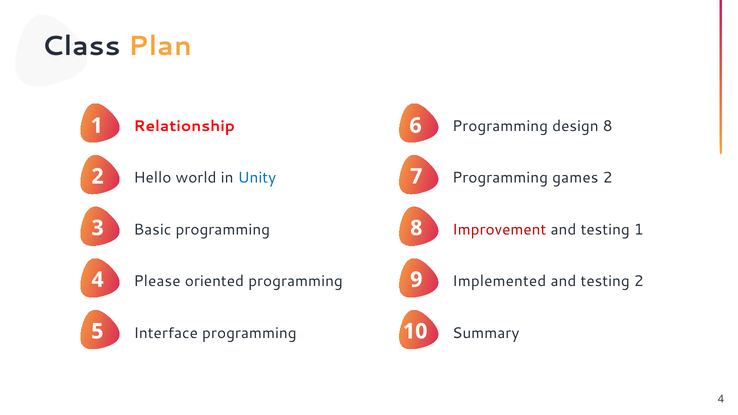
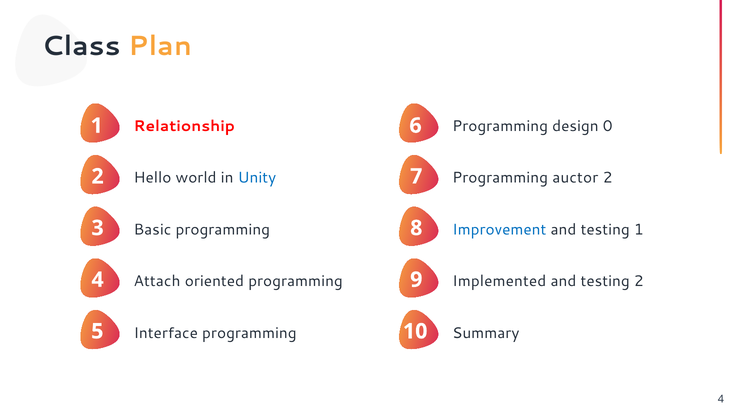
design 8: 8 -> 0
games: games -> auctor
Improvement colour: red -> blue
Please: Please -> Attach
